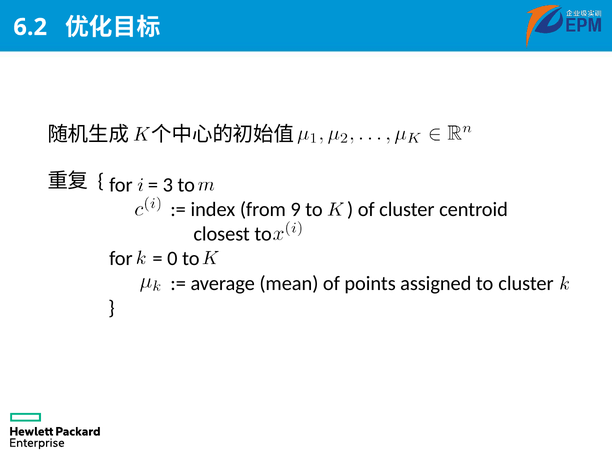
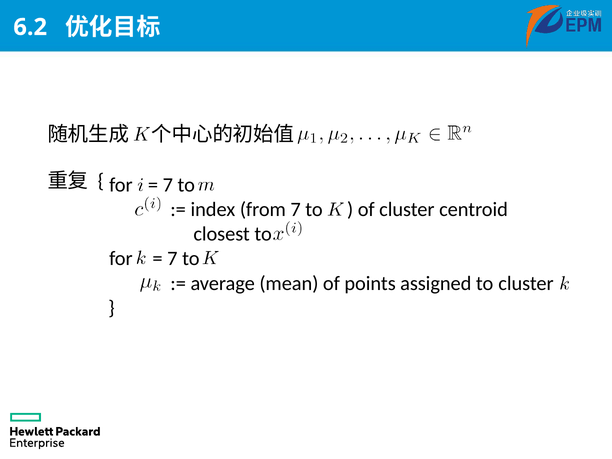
3 at (168, 185): 3 -> 7
from 9: 9 -> 7
0 at (172, 259): 0 -> 7
